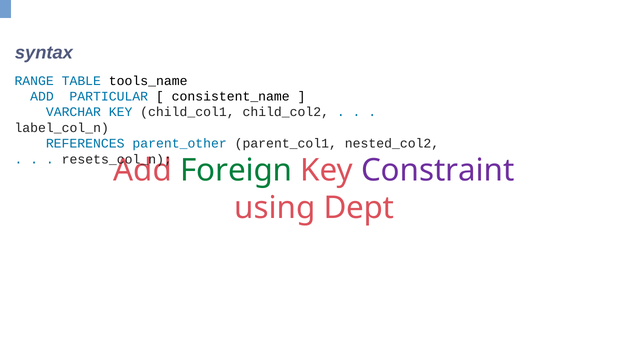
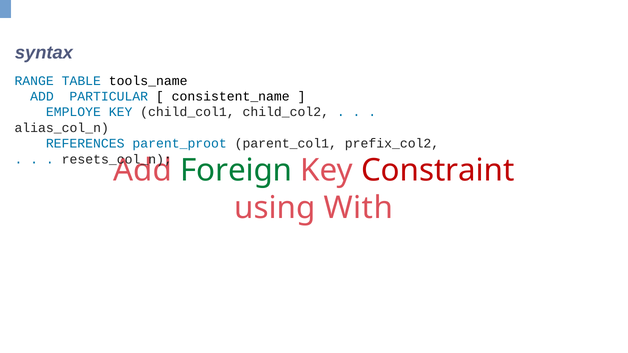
VARCHAR: VARCHAR -> EMPLOYE
label_col_n: label_col_n -> alias_col_n
parent_other: parent_other -> parent_proot
nested_col2: nested_col2 -> prefix_col2
Constraint colour: purple -> red
Dept: Dept -> With
